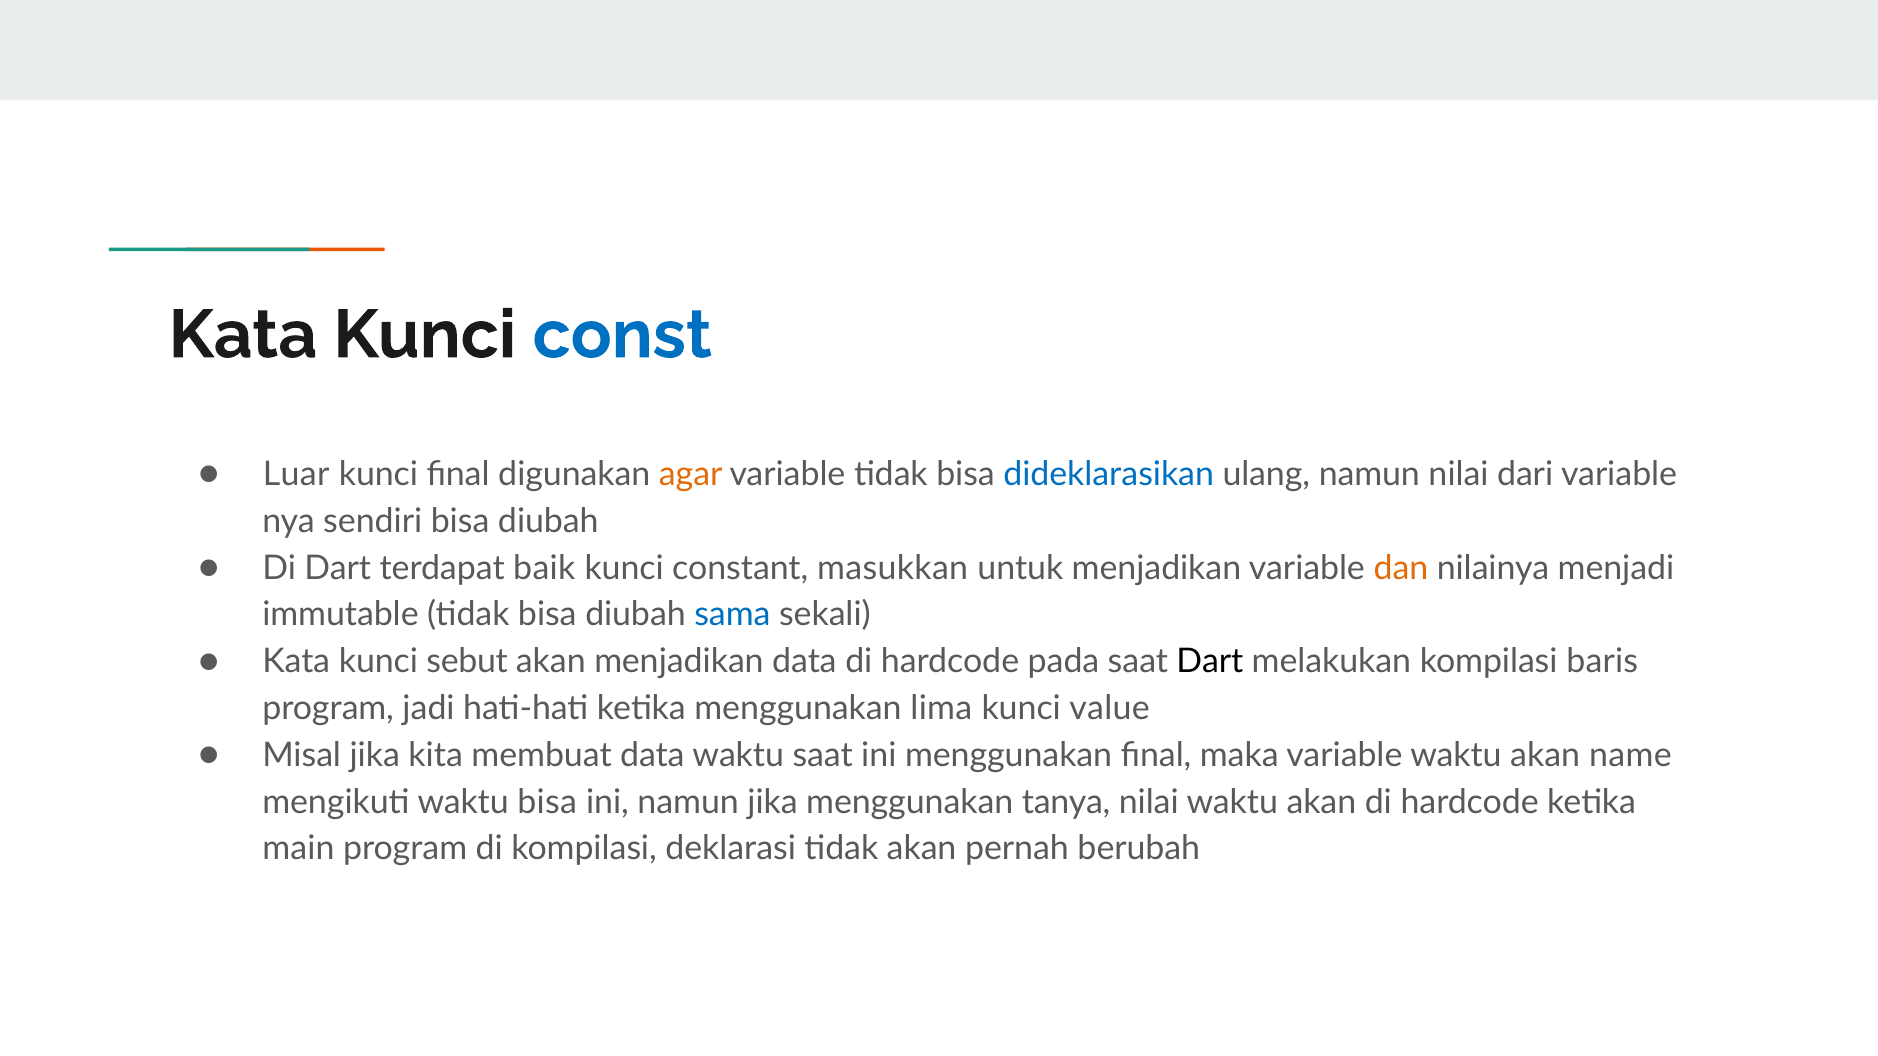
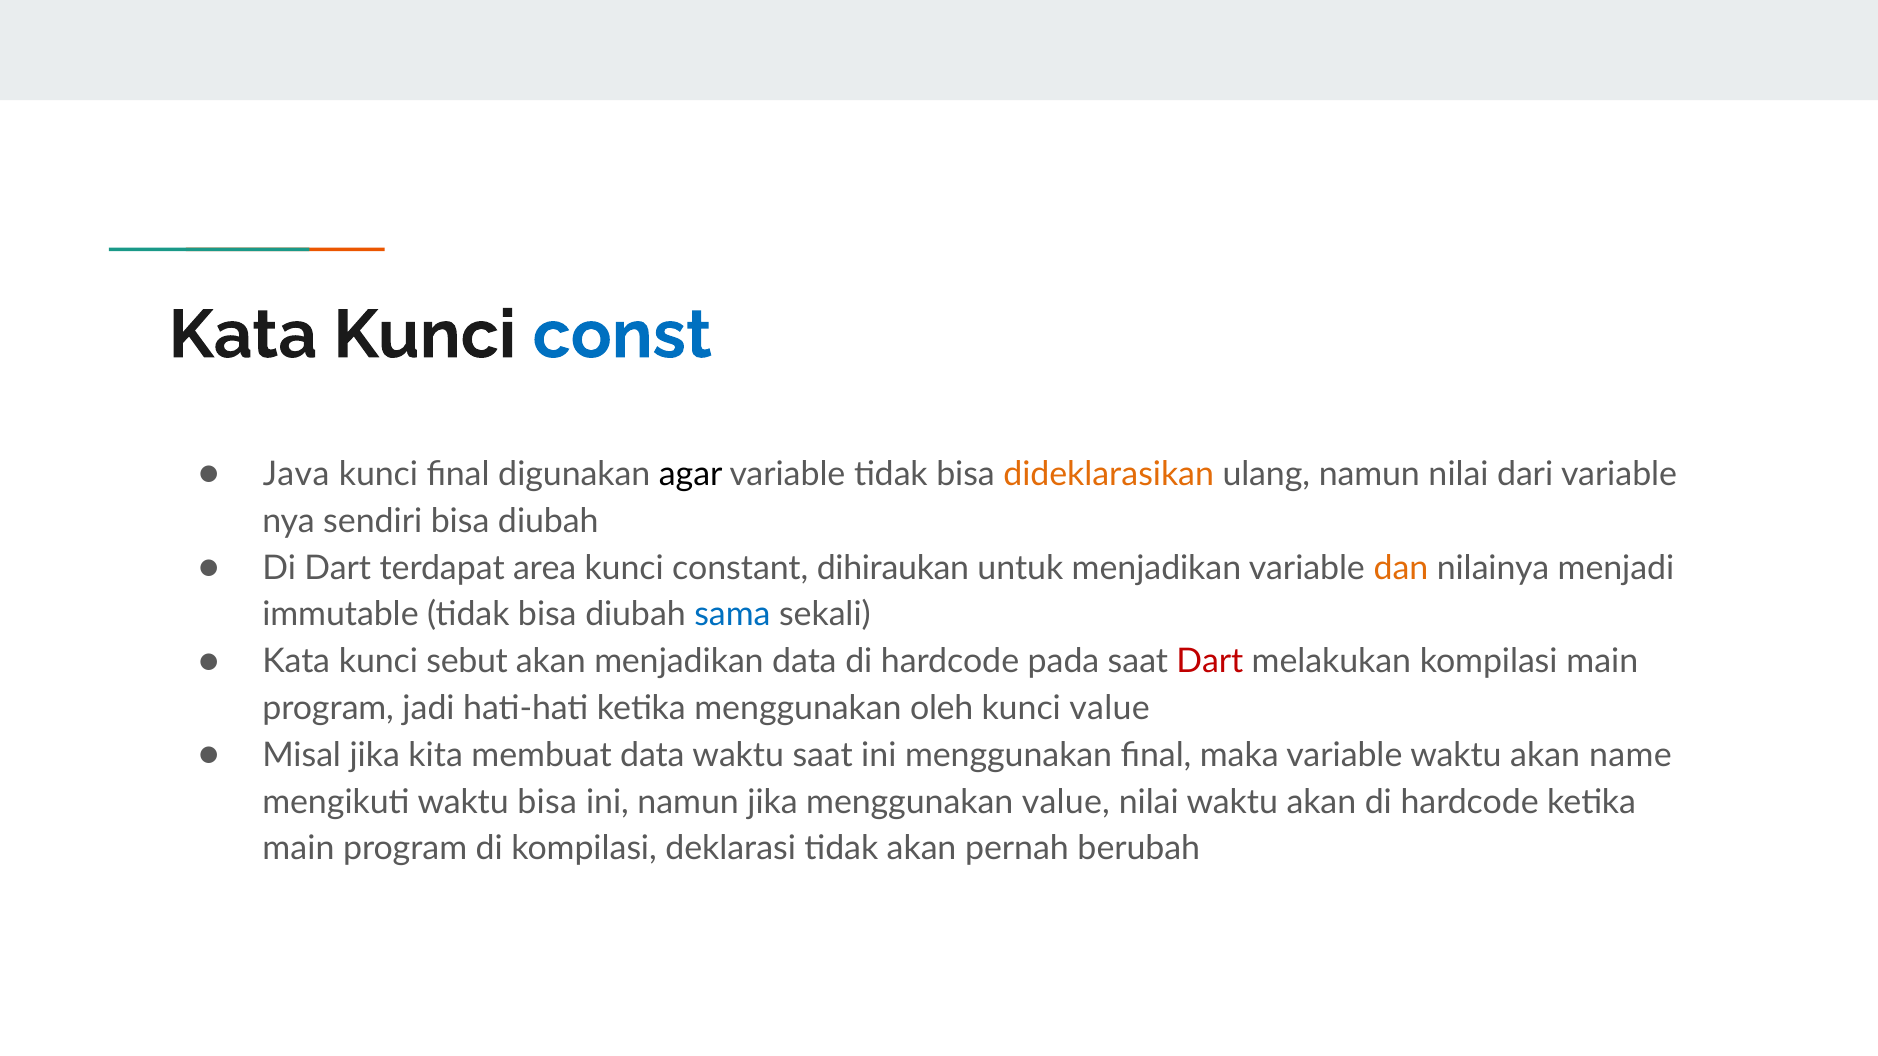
Luar: Luar -> Java
agar colour: orange -> black
dideklarasikan colour: blue -> orange
baik: baik -> area
masukkan: masukkan -> dihiraukan
Dart at (1210, 662) colour: black -> red
kompilasi baris: baris -> main
lima: lima -> oleh
menggunakan tanya: tanya -> value
